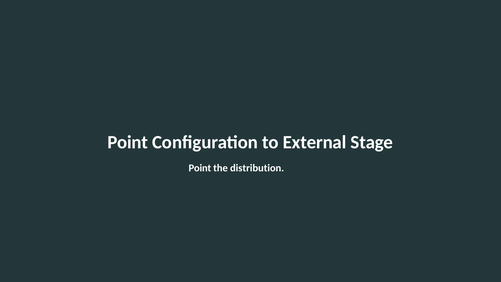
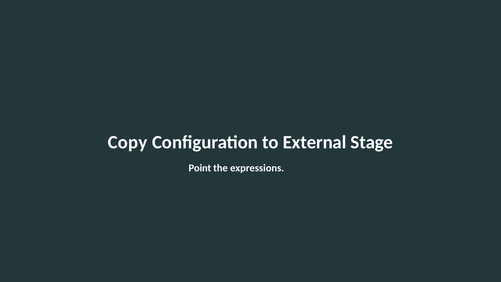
Point at (128, 142): Point -> Copy
distribution: distribution -> expressions
